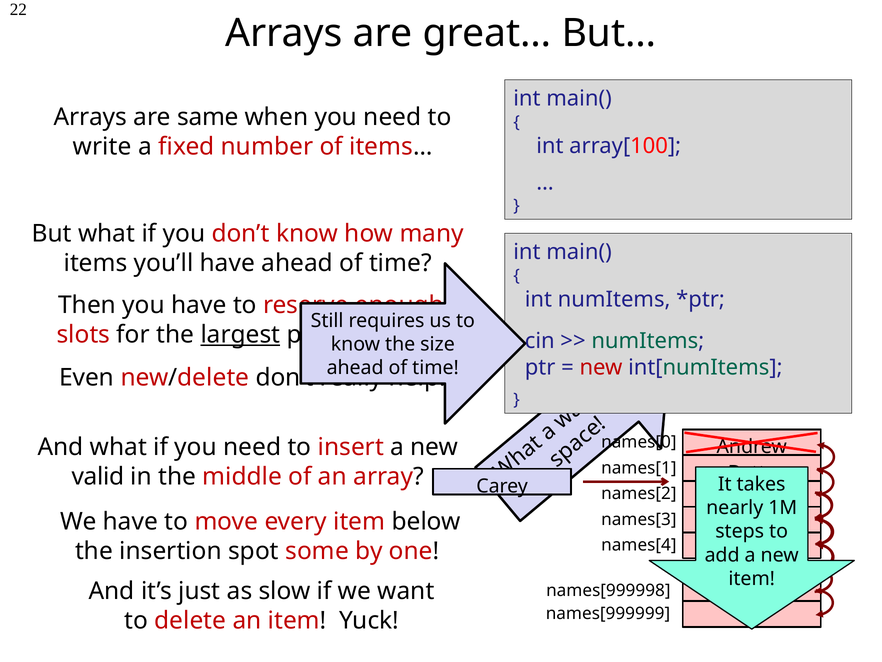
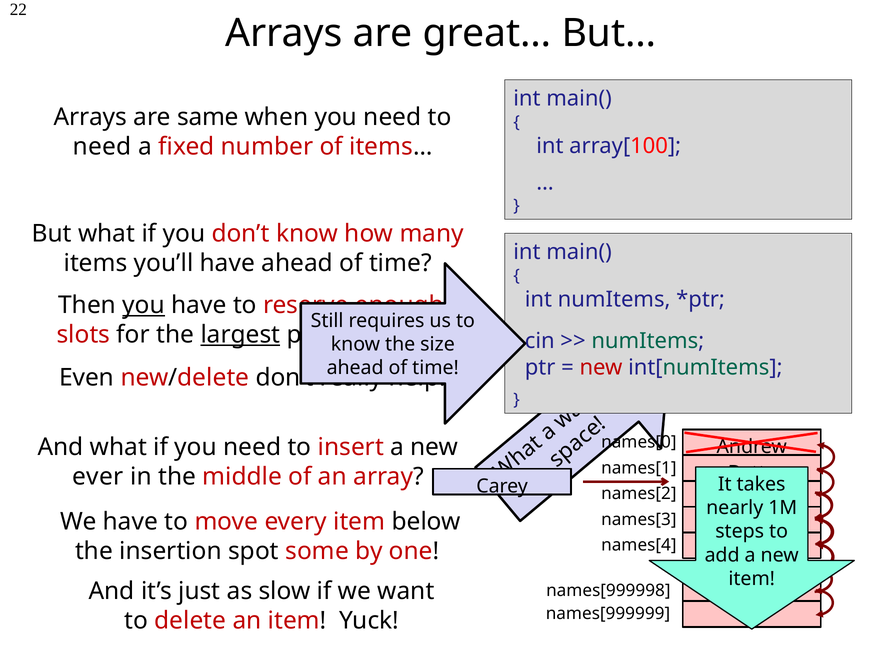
write at (102, 146): write -> need
you at (144, 305) underline: none -> present
valid: valid -> ever
